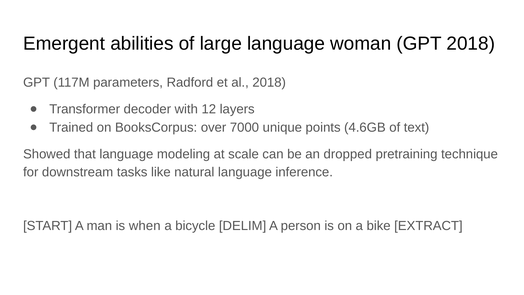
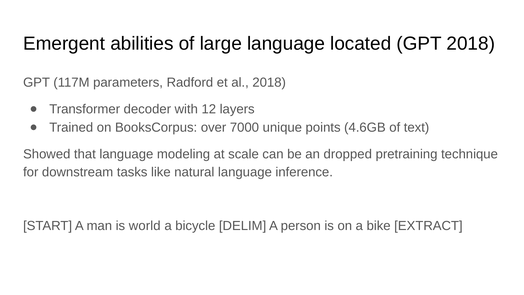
woman: woman -> located
when: when -> world
